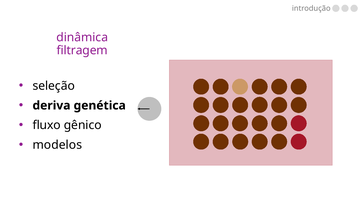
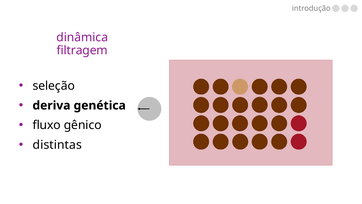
modelos: modelos -> distintas
